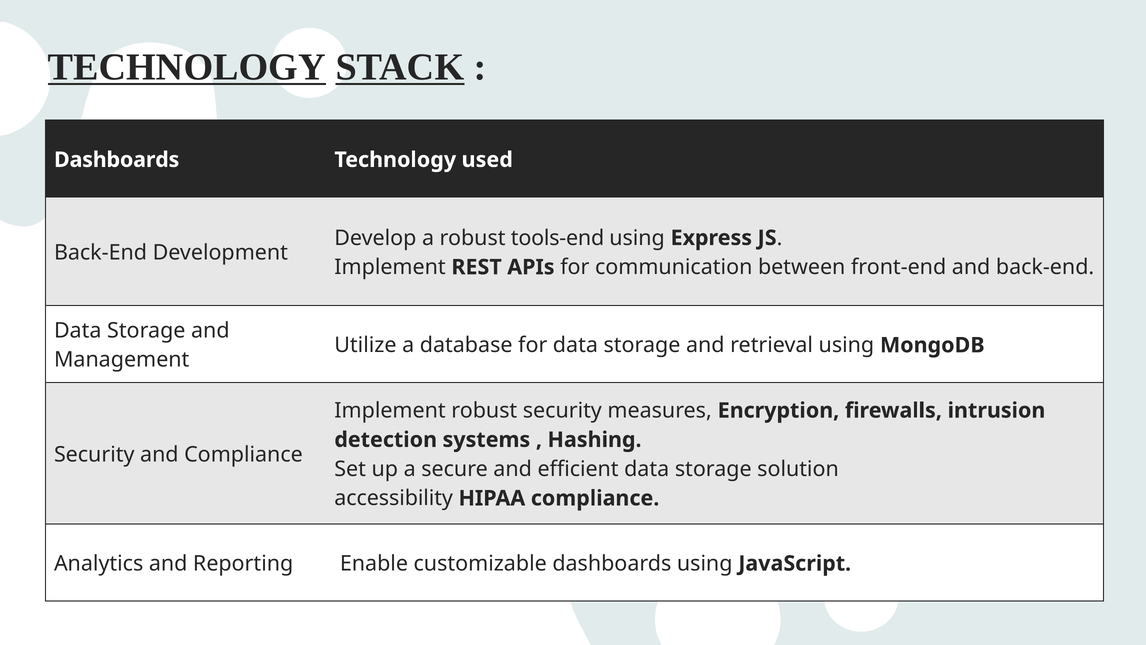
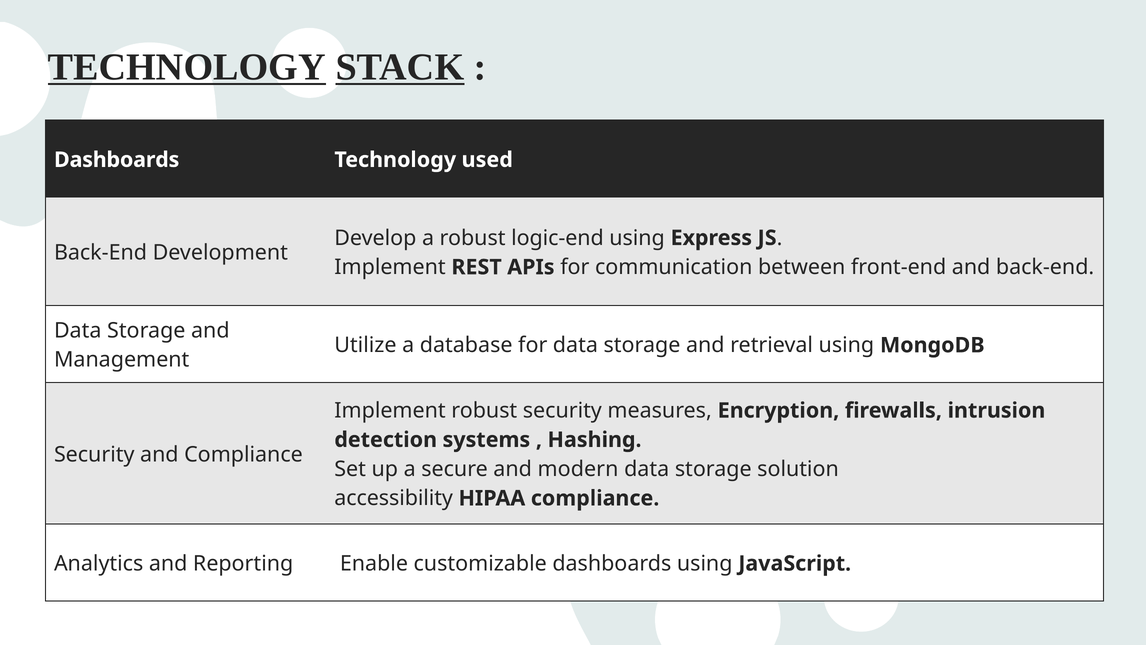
tools-end: tools-end -> logic-end
efficient: efficient -> modern
